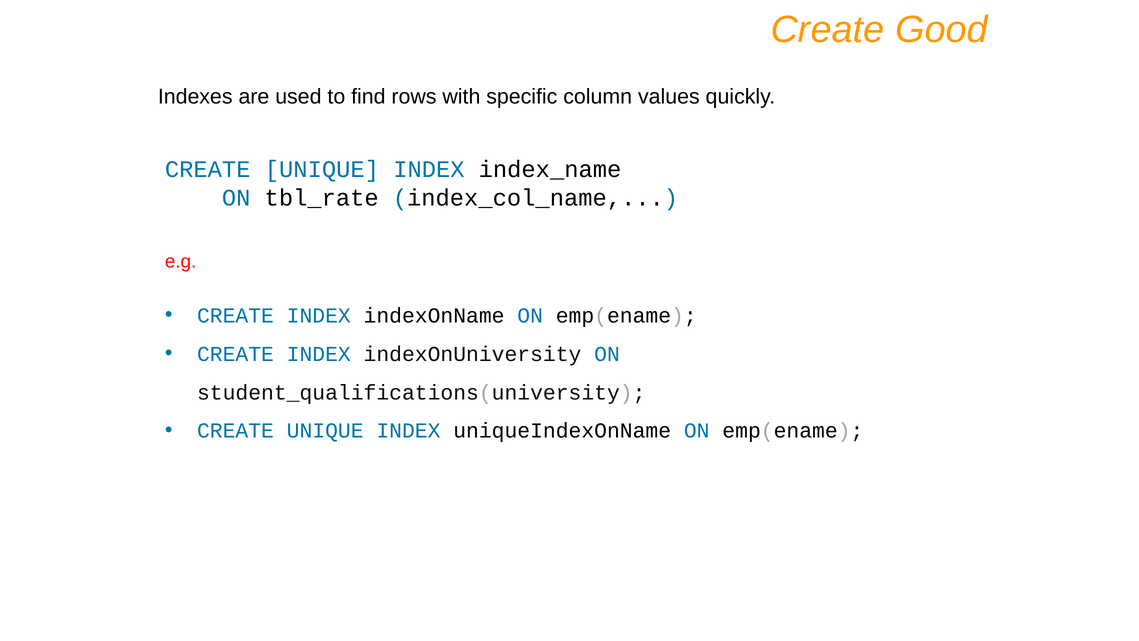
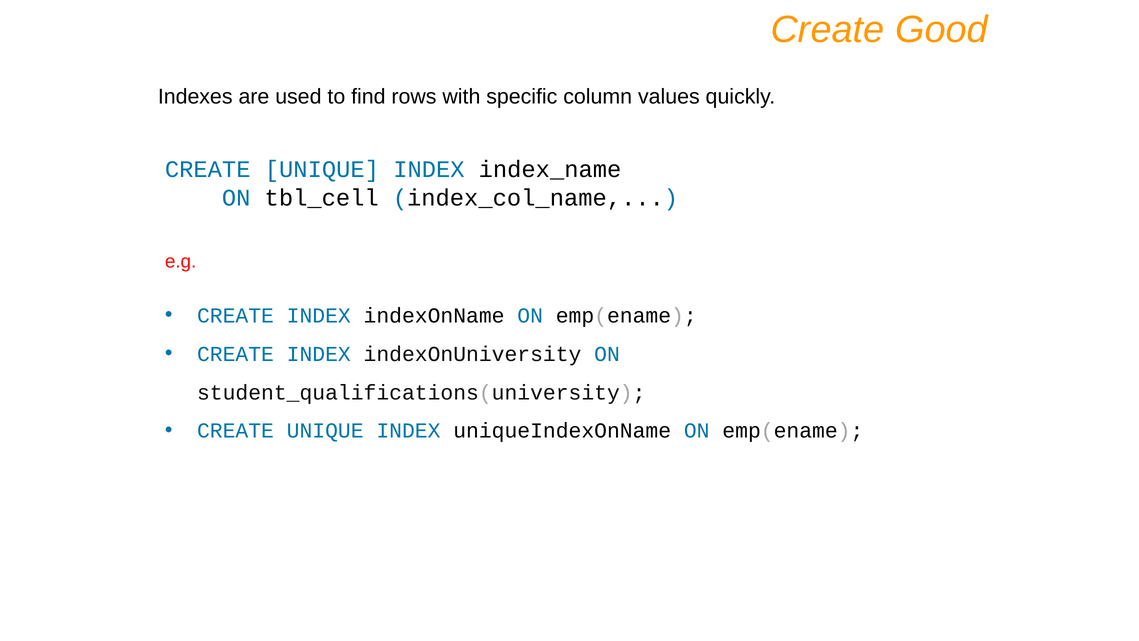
tbl_rate: tbl_rate -> tbl_cell
